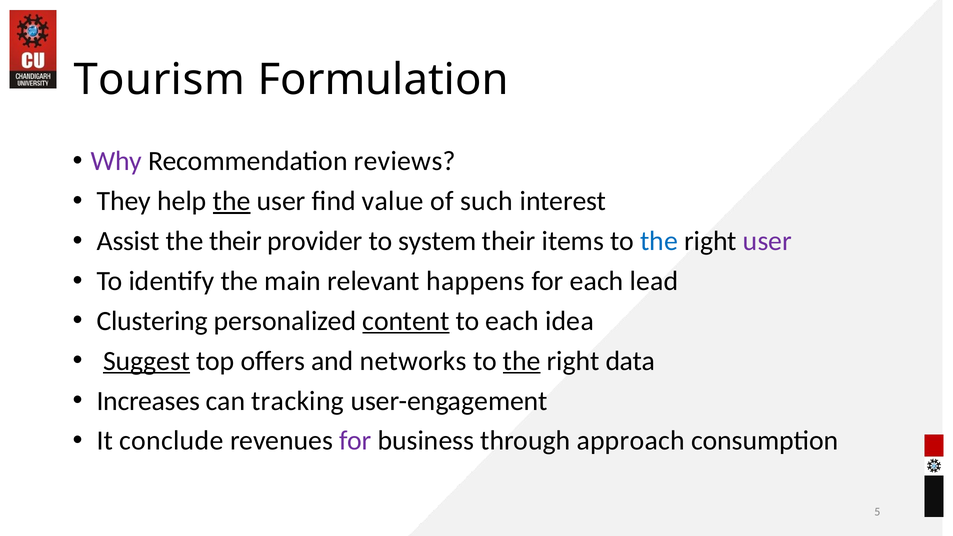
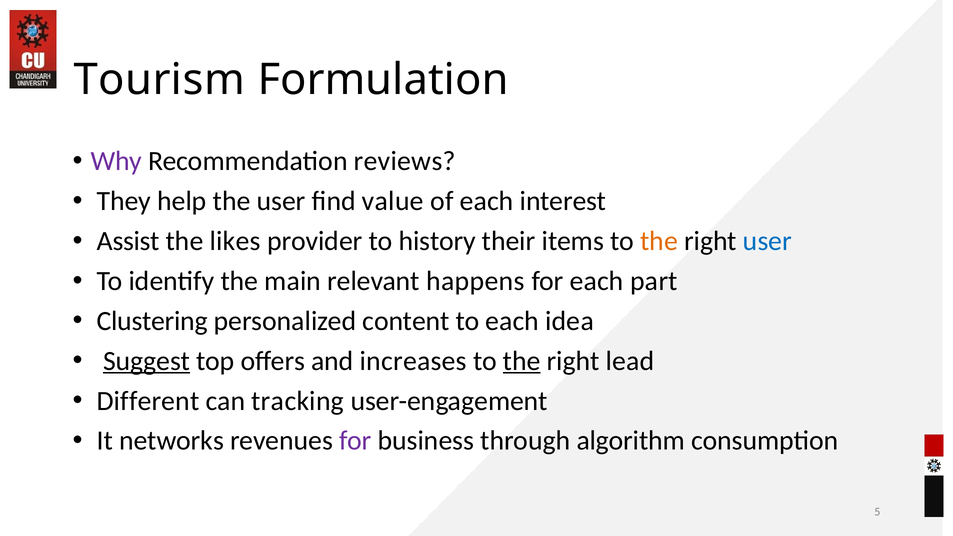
the at (232, 201) underline: present -> none
of such: such -> each
the their: their -> likes
system: system -> history
the at (659, 241) colour: blue -> orange
user at (767, 241) colour: purple -> blue
lead: lead -> part
content underline: present -> none
networks: networks -> increases
data: data -> lead
Increases: Increases -> Different
conclude: conclude -> networks
approach: approach -> algorithm
